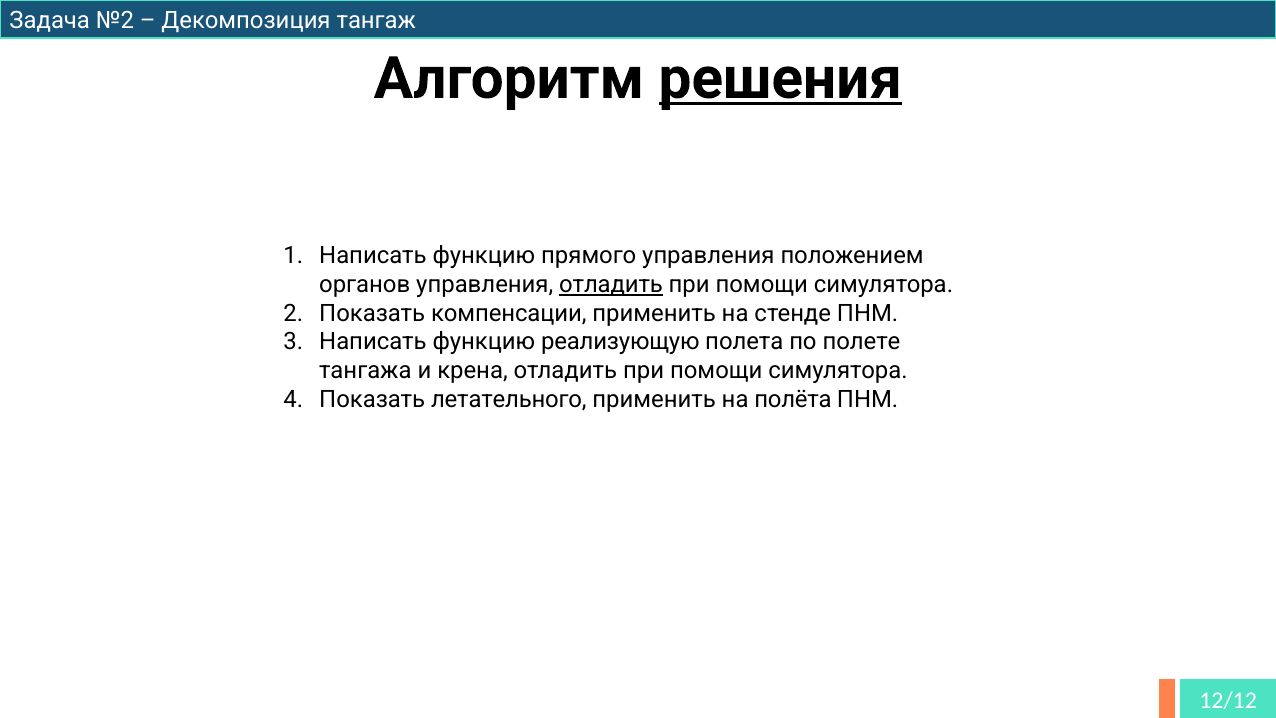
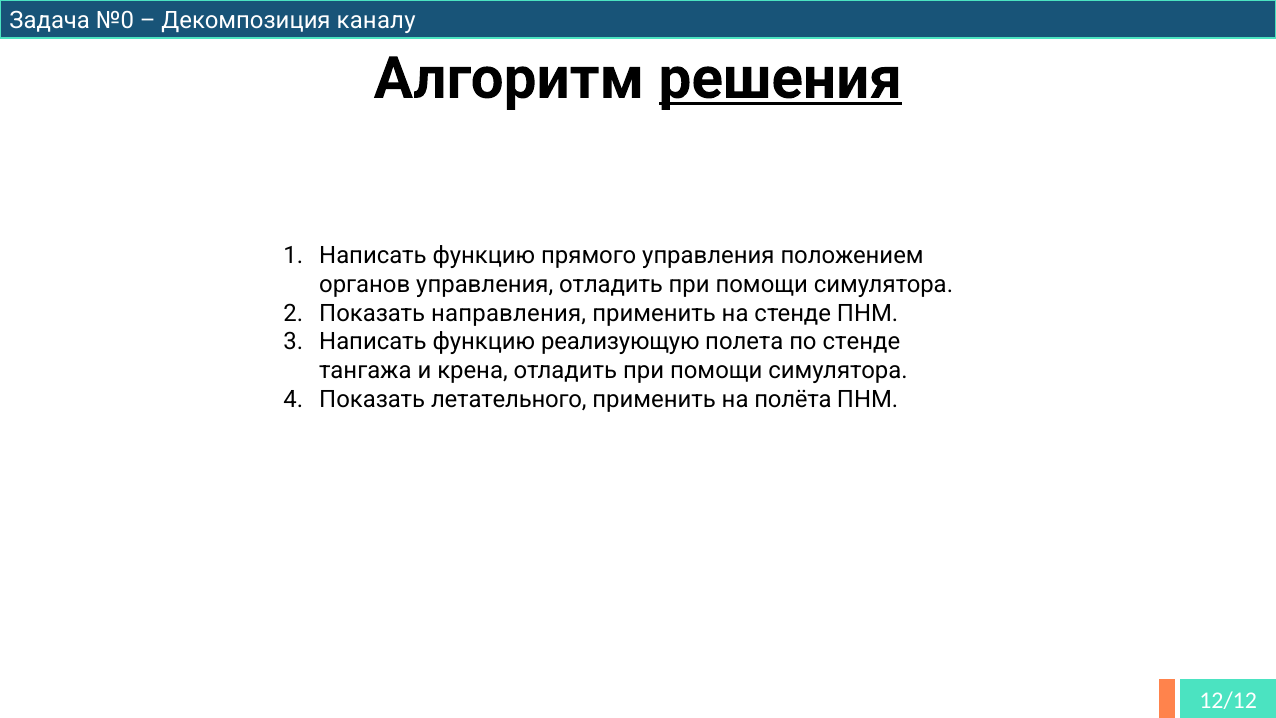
№2: №2 -> №0
тангаж: тангаж -> каналу
отладить at (611, 285) underline: present -> none
компенсации: компенсации -> направления
по полете: полете -> стенде
